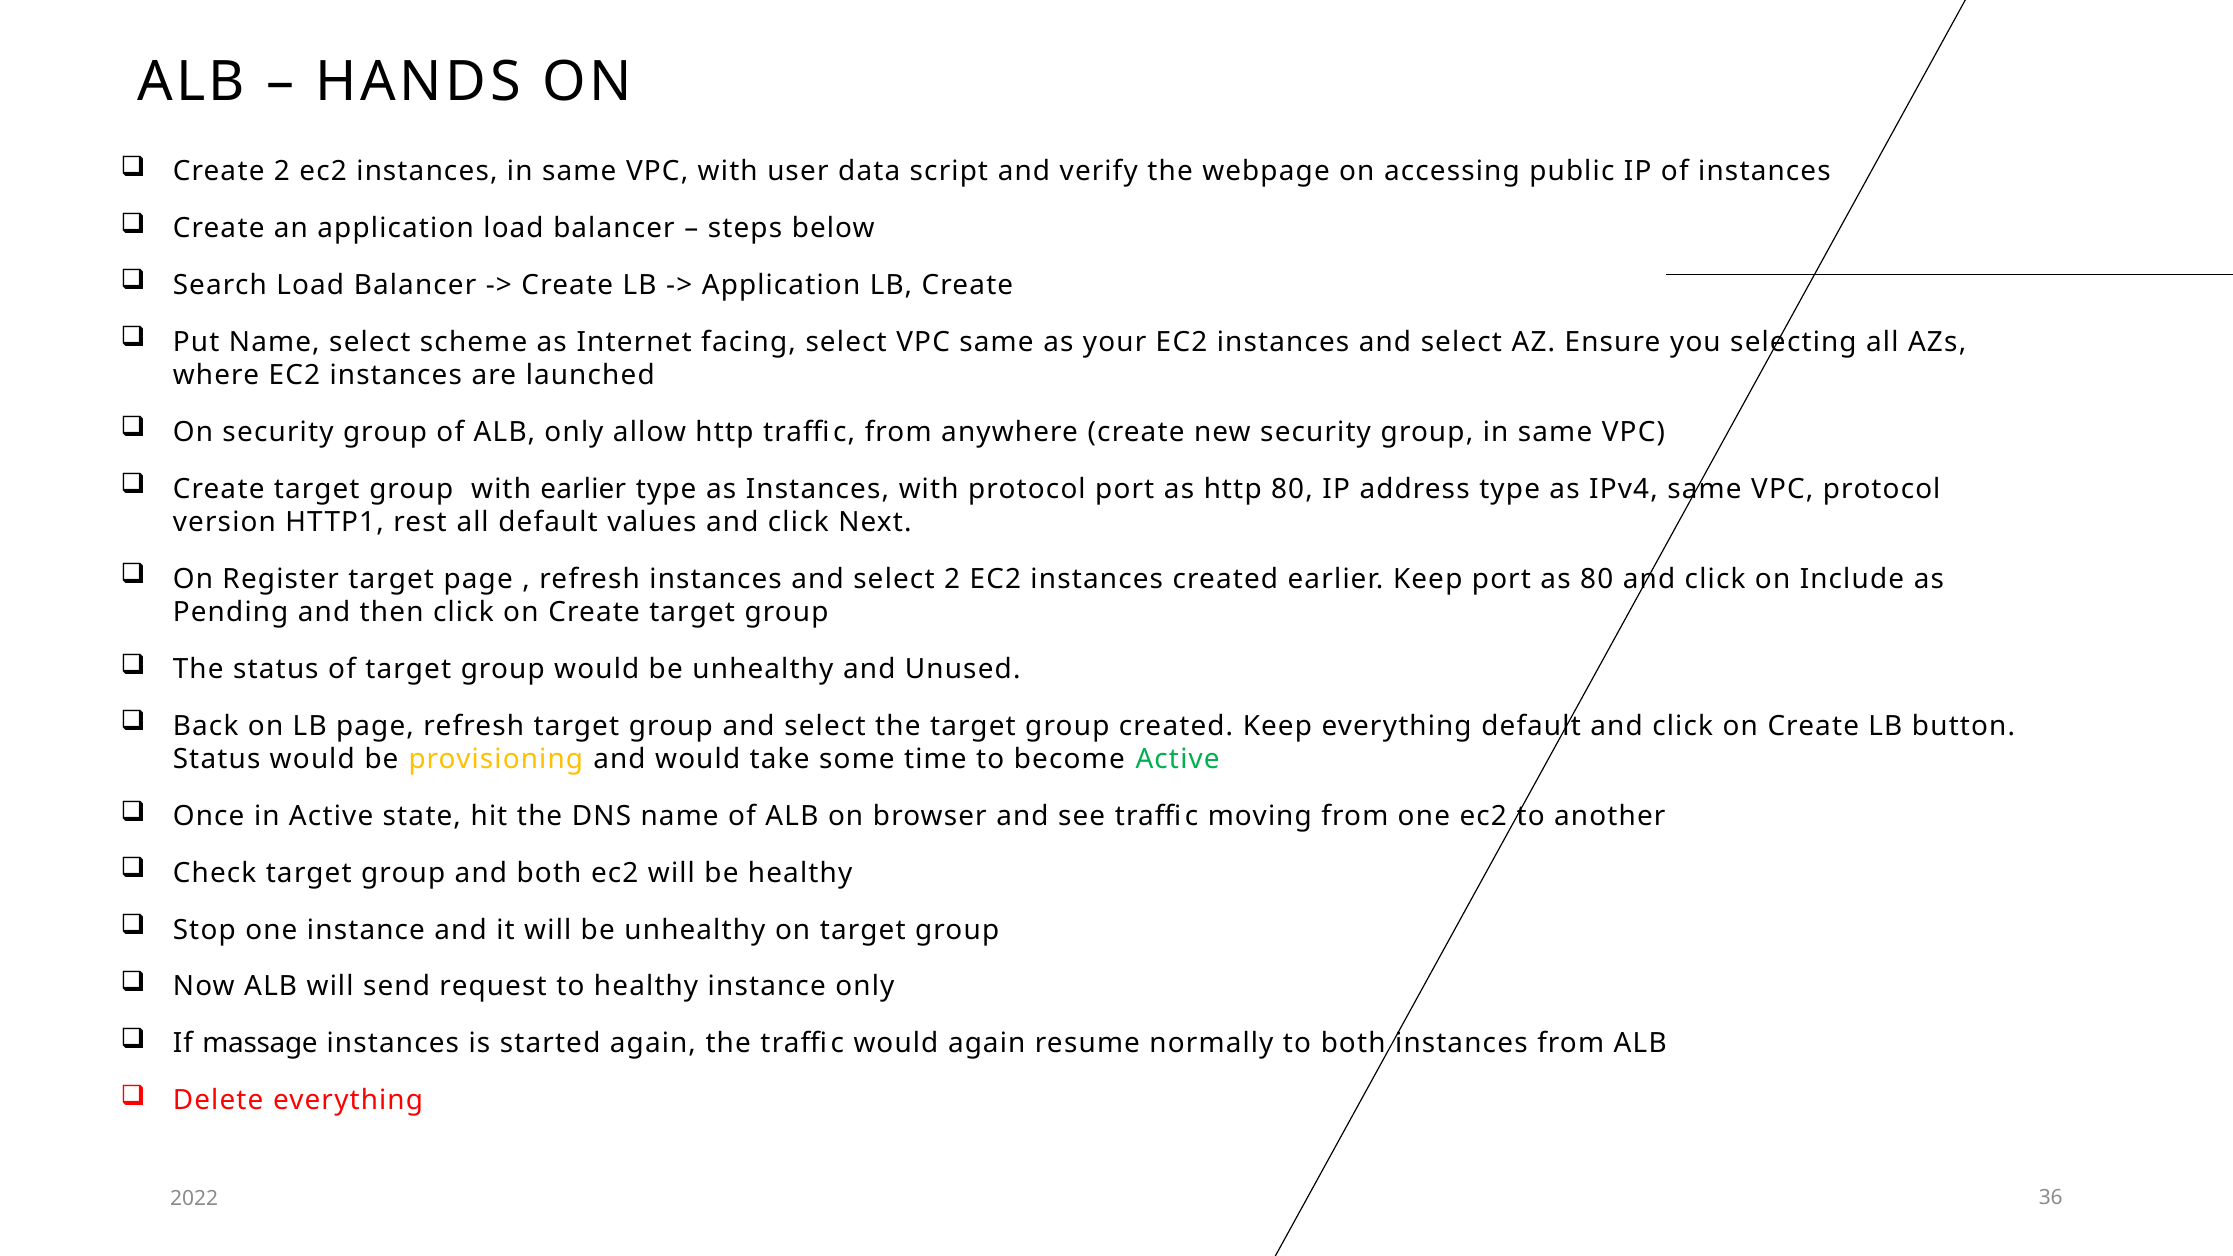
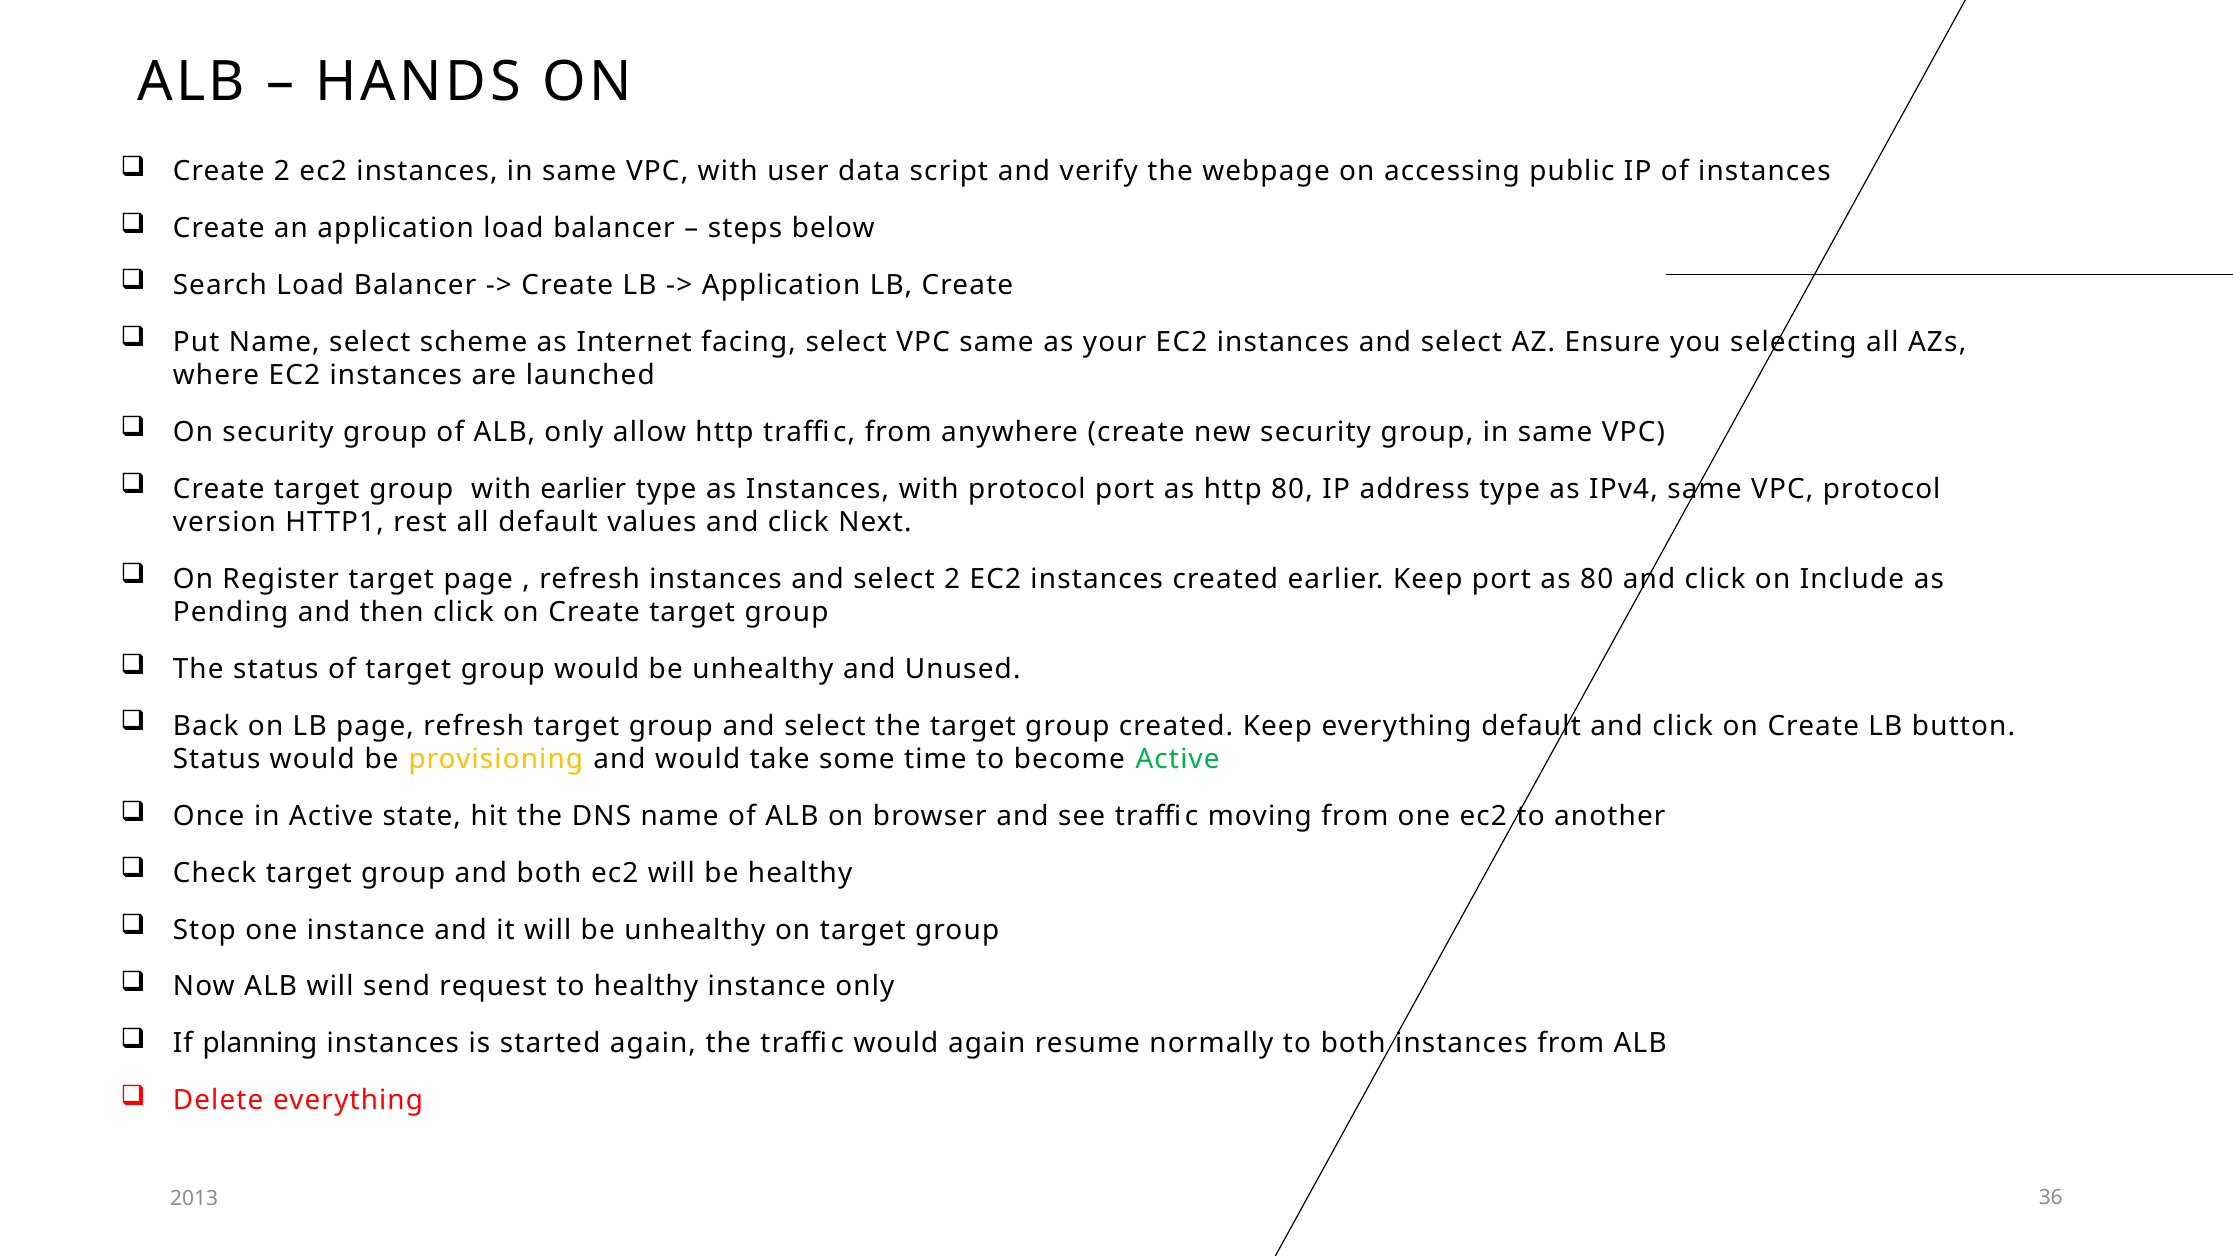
massage: massage -> planning
2022: 2022 -> 2013
